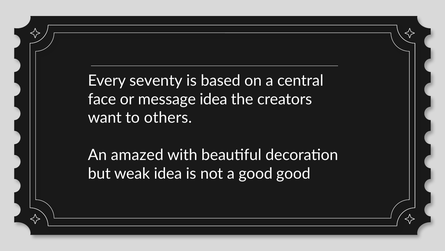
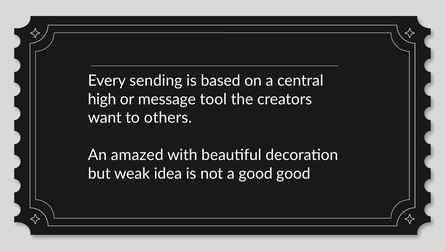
seventy: seventy -> sending
face: face -> high
message idea: idea -> tool
